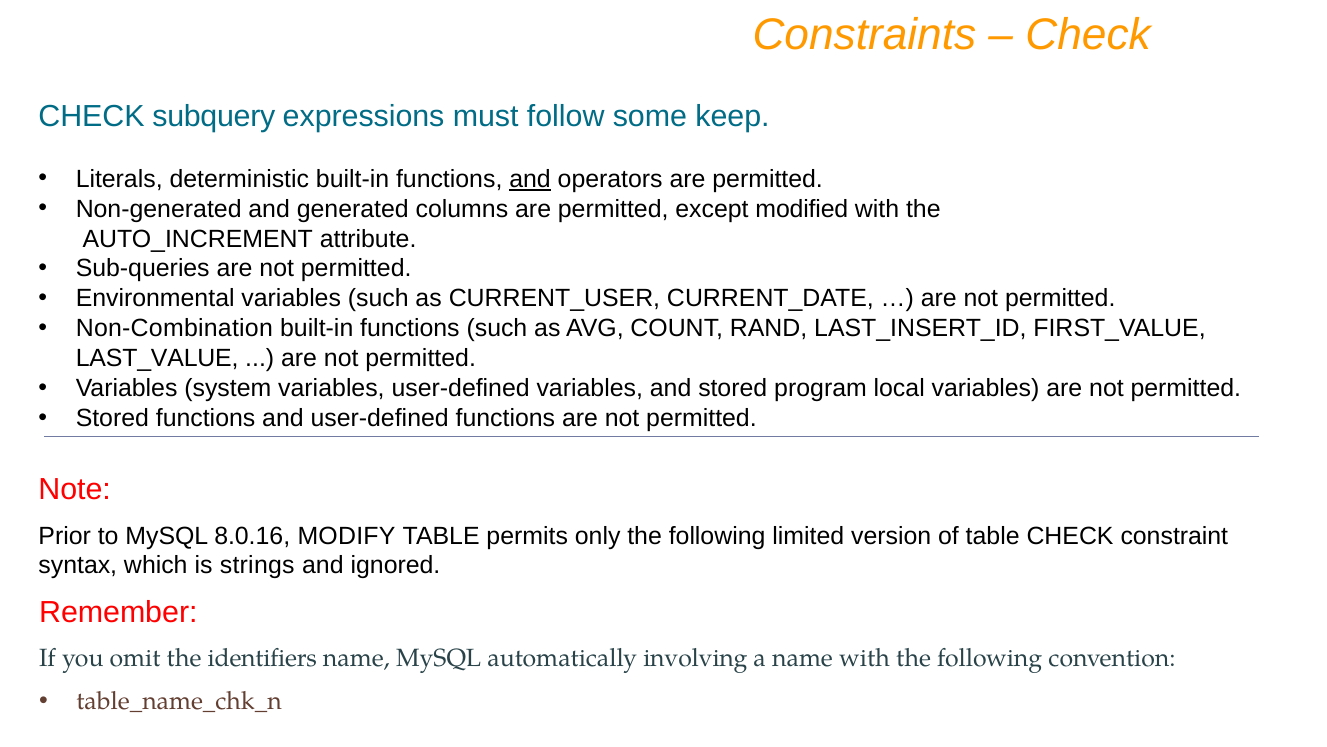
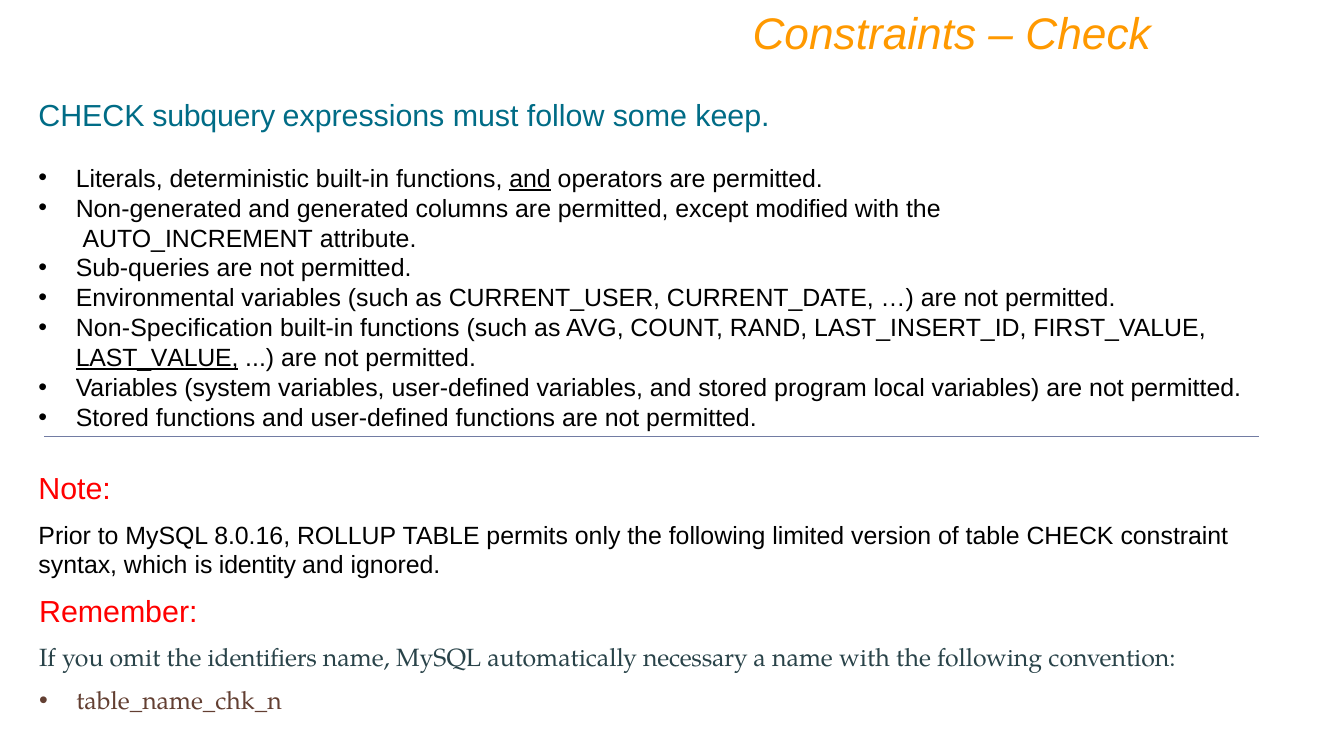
Non-Combination: Non-Combination -> Non-Specification
LAST_VALUE underline: none -> present
MODIFY: MODIFY -> ROLLUP
strings: strings -> identity
involving: involving -> necessary
